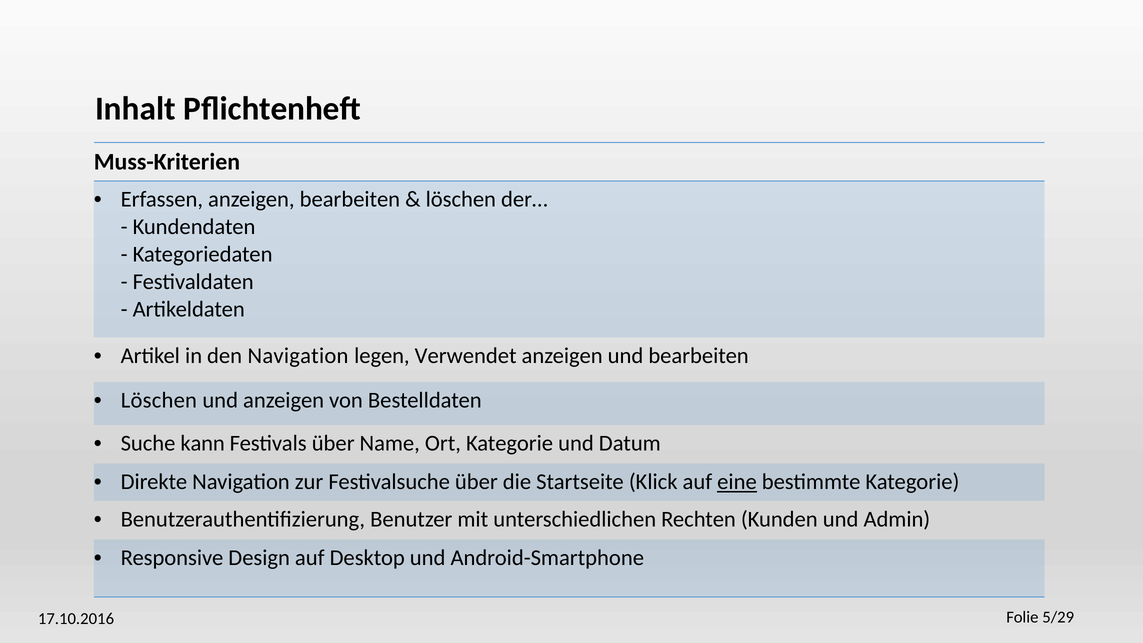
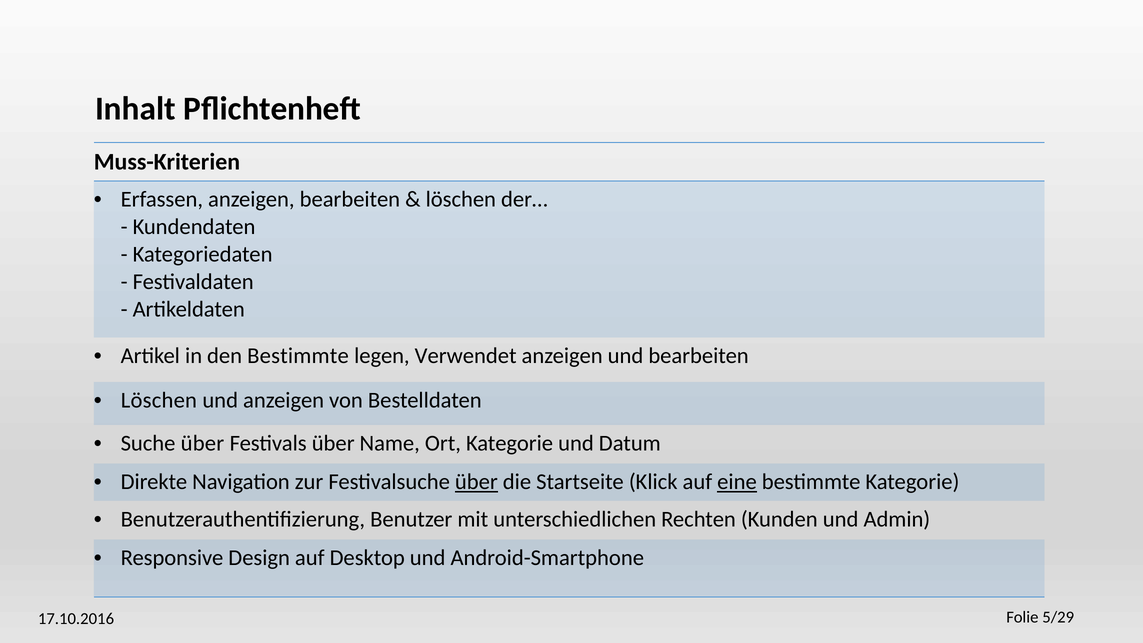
den Navigation: Navigation -> Bestimmte
Suche kann: kann -> über
über at (476, 482) underline: none -> present
